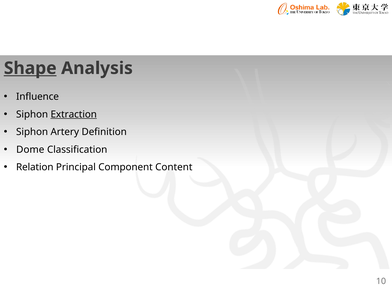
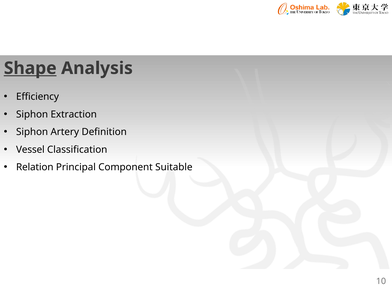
Influence: Influence -> Efficiency
Extraction underline: present -> none
Dome: Dome -> Vessel
Content: Content -> Suitable
